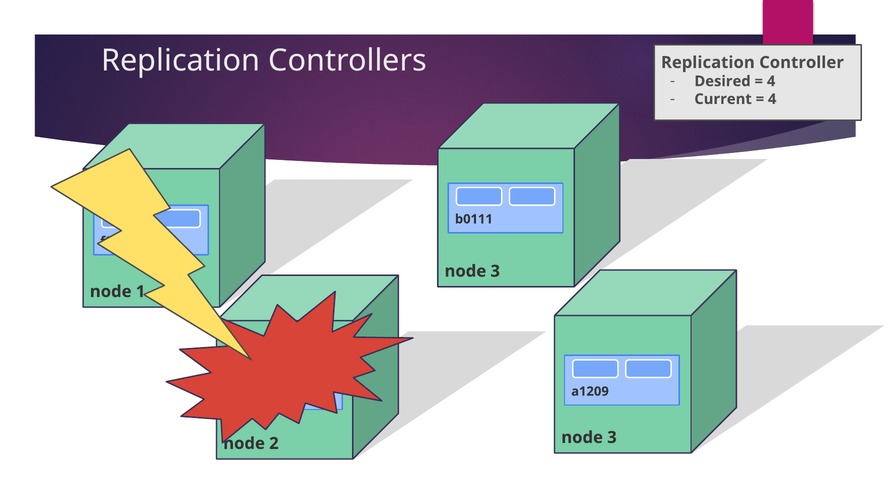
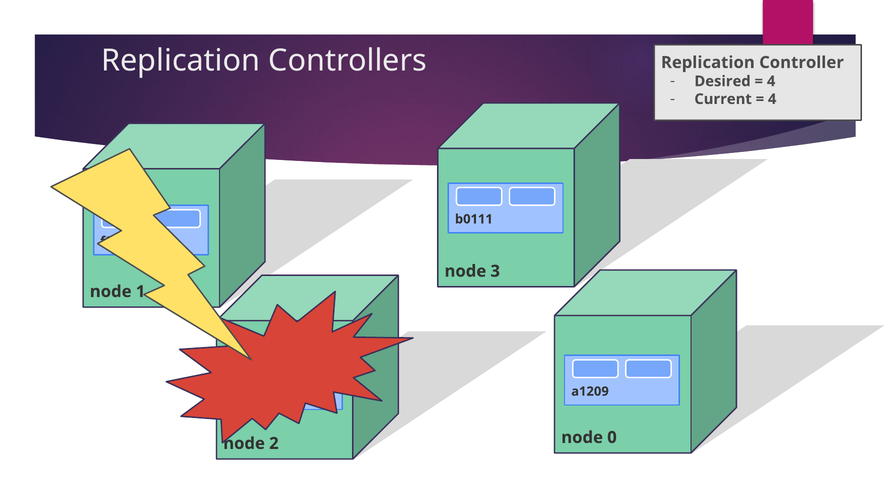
3 at (612, 438): 3 -> 0
